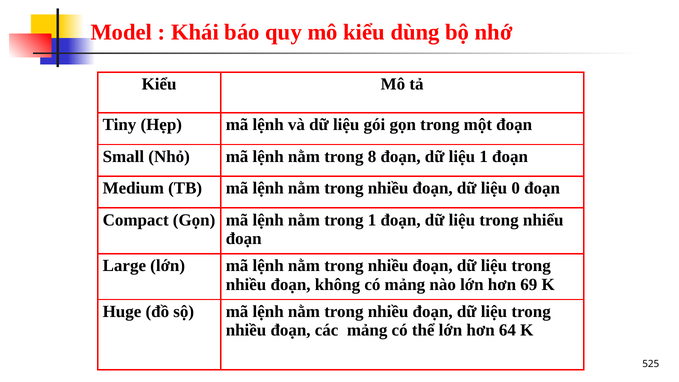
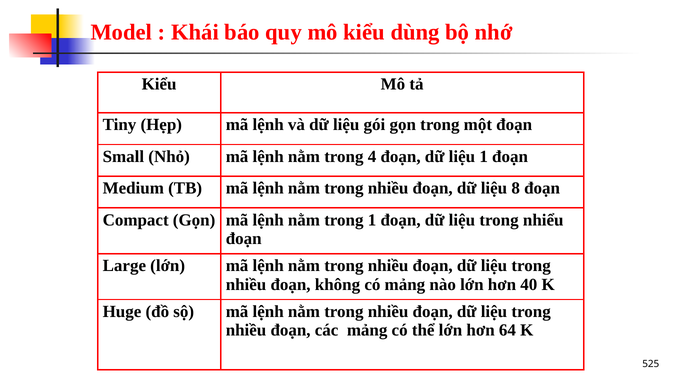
8: 8 -> 4
0: 0 -> 8
69: 69 -> 40
